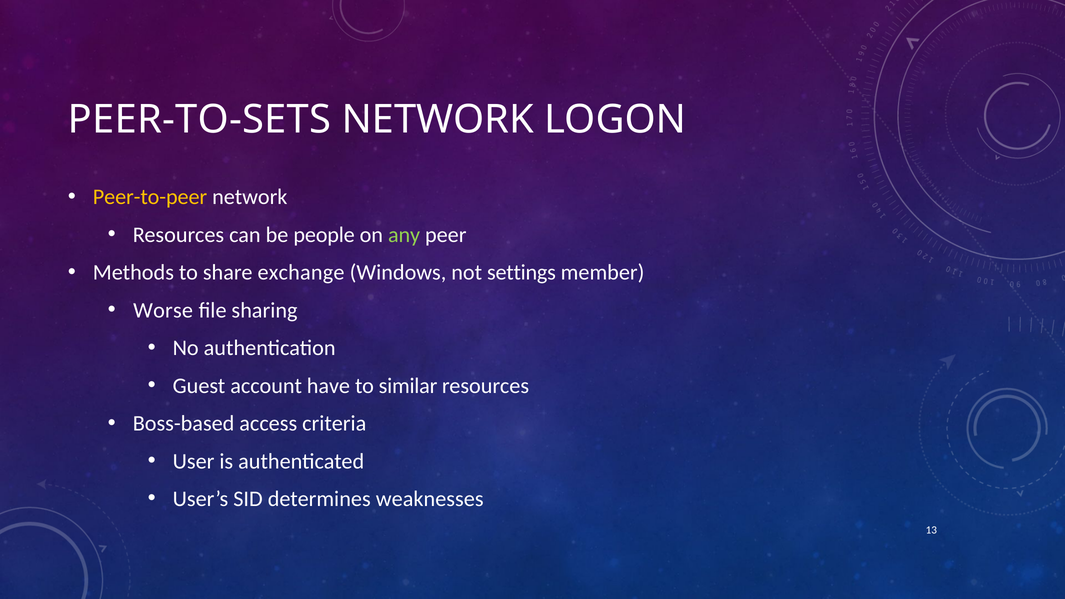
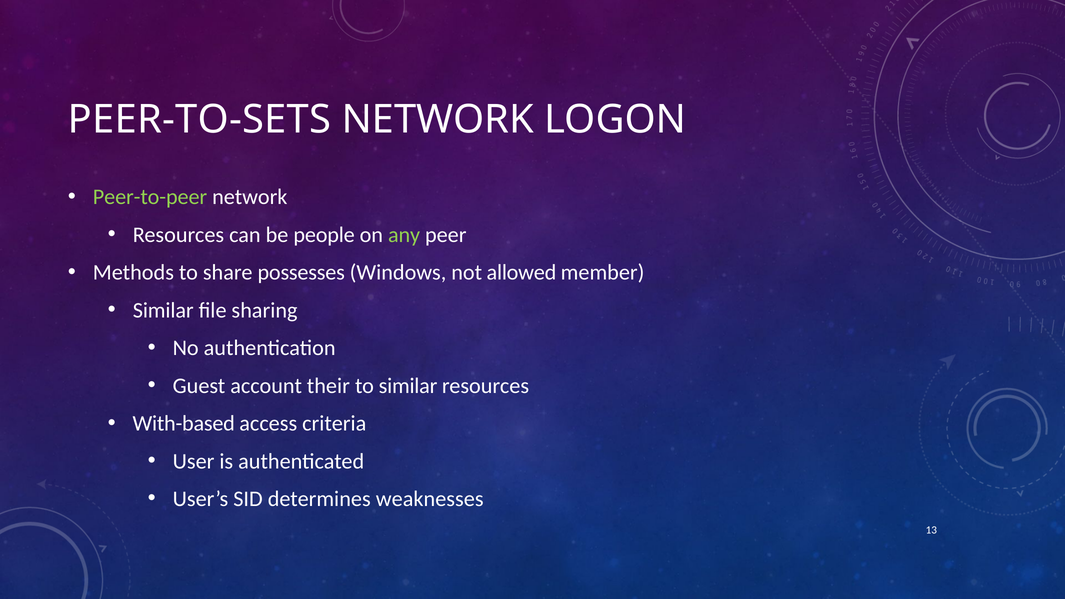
Peer-to-peer colour: yellow -> light green
exchange: exchange -> possesses
settings: settings -> allowed
Worse at (163, 310): Worse -> Similar
have: have -> their
Boss-based: Boss-based -> With-based
